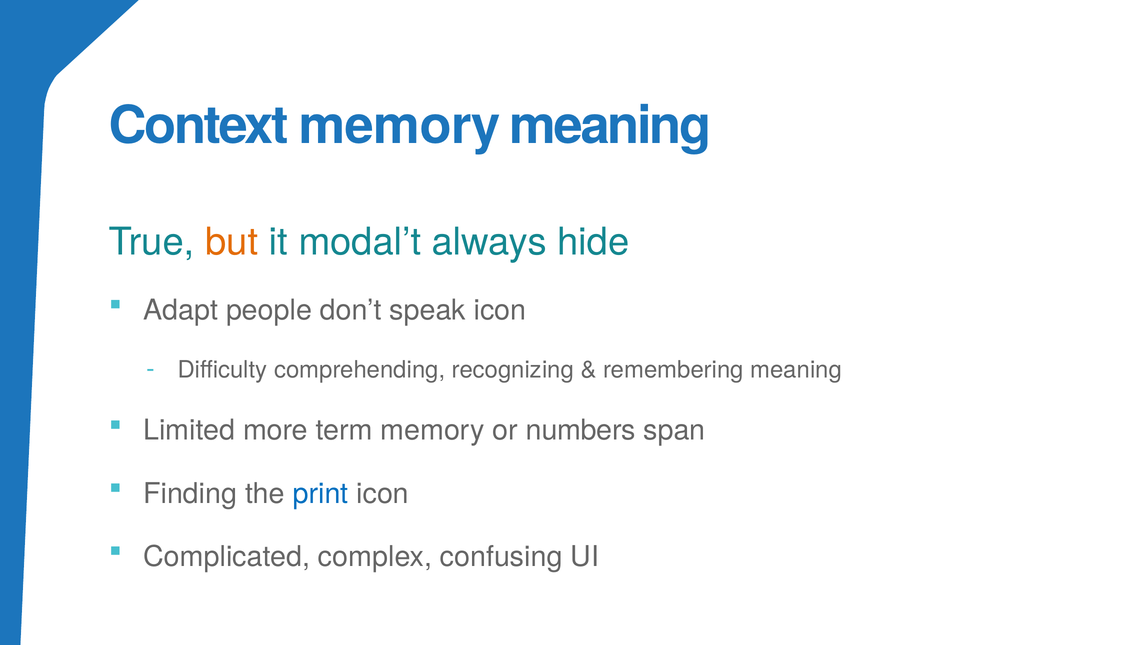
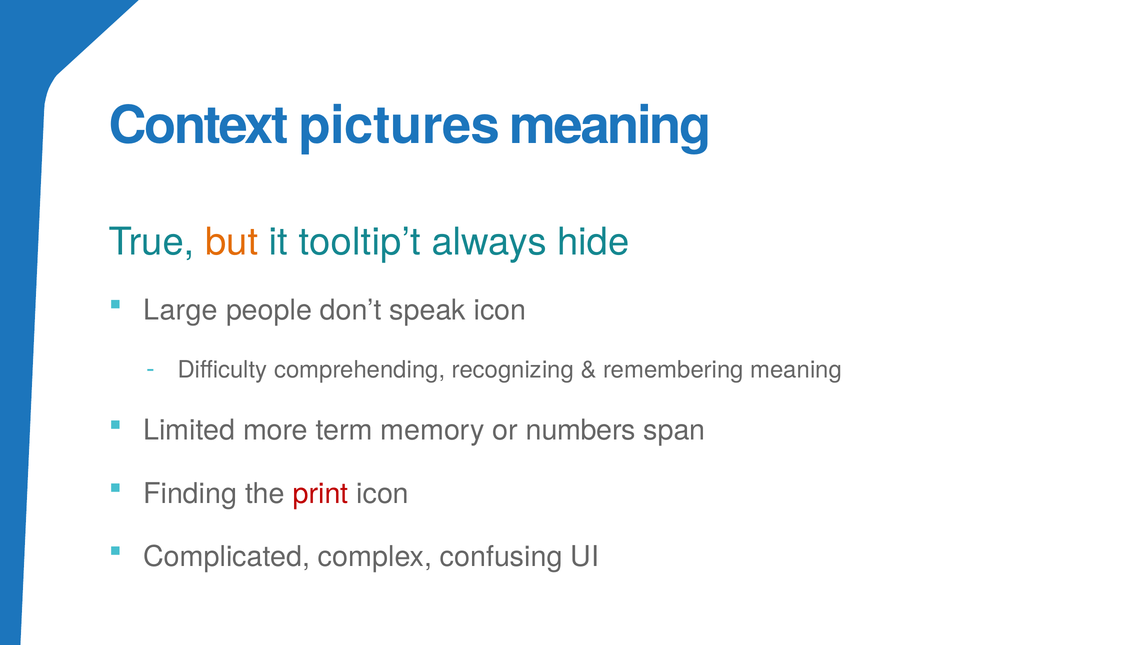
Context memory: memory -> pictures
modal’t: modal’t -> tooltip’t
Adapt: Adapt -> Large
print colour: blue -> red
